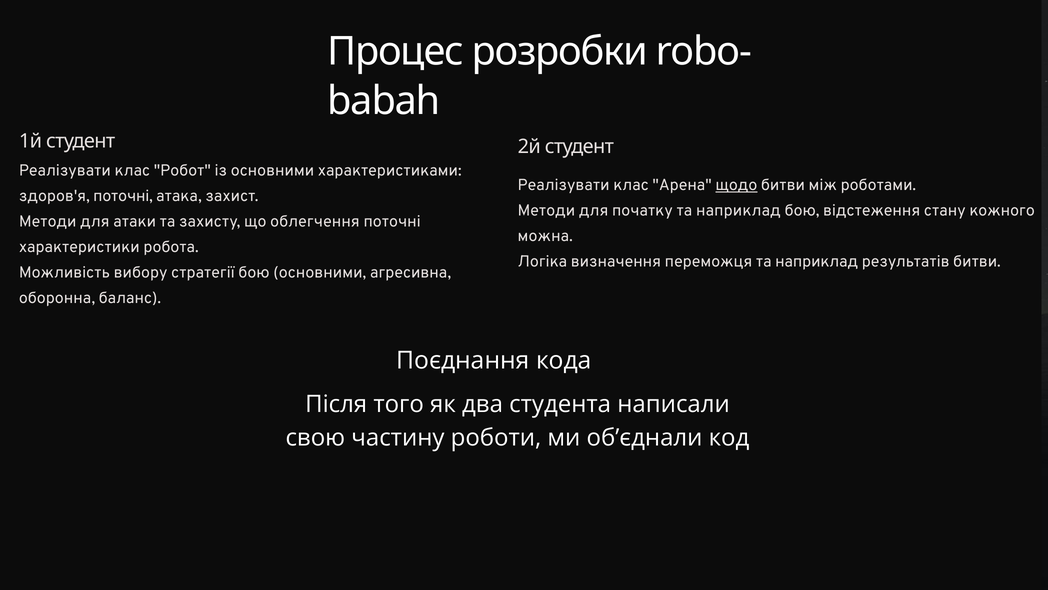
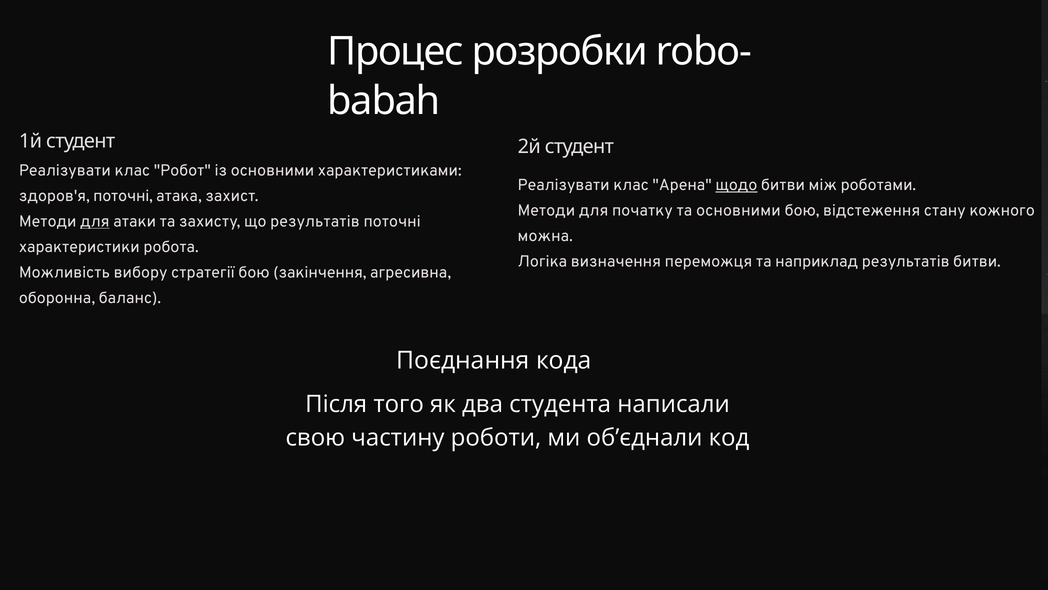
початку та наприклад: наприклад -> основними
для at (95, 221) underline: none -> present
що облегчення: облегчення -> результатів
бою основними: основними -> закінчення
